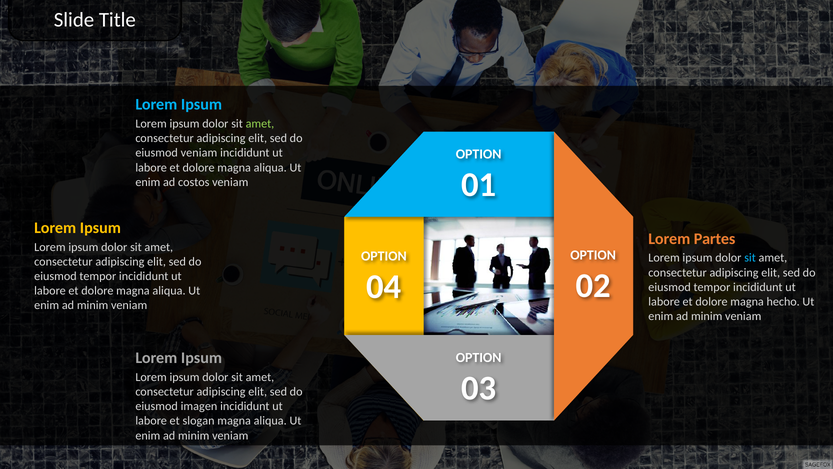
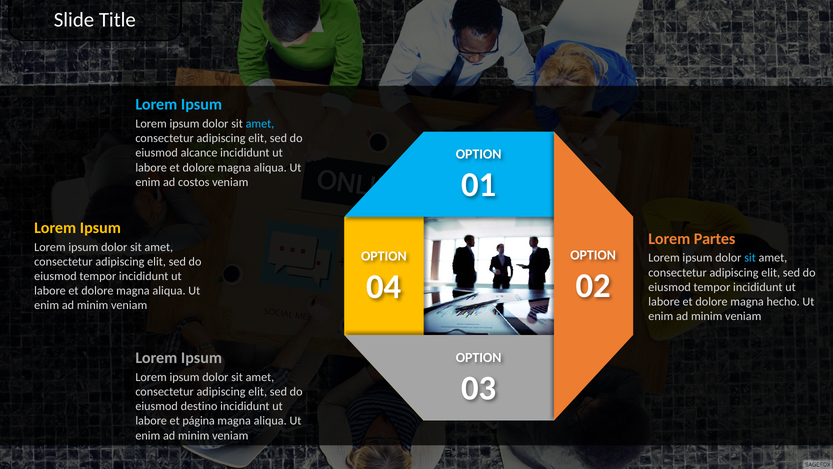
amet at (260, 124) colour: light green -> light blue
eiusmod veniam: veniam -> alcance
imagen: imagen -> destino
slogan: slogan -> página
